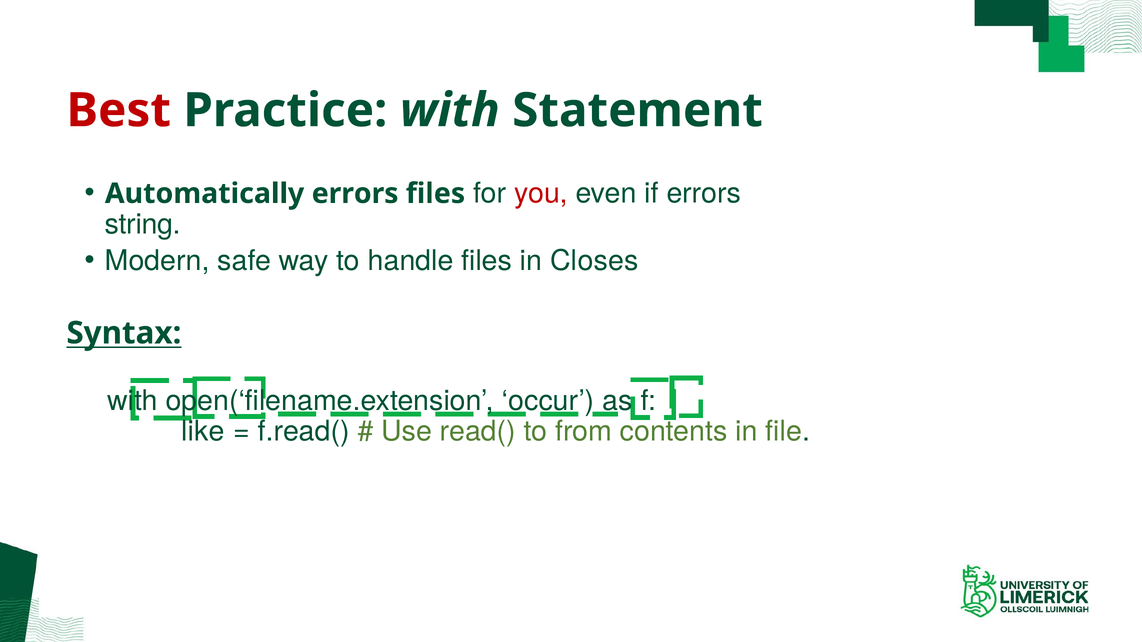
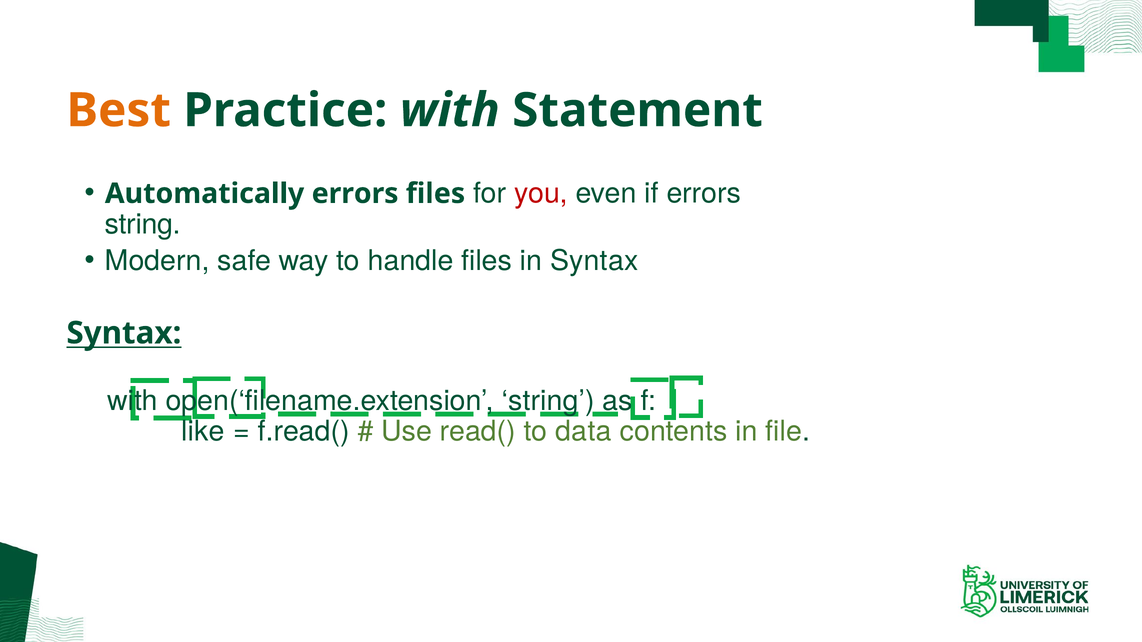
Best colour: red -> orange
in Closes: Closes -> Syntax
open(‘filename.extension occur: occur -> string
from: from -> data
